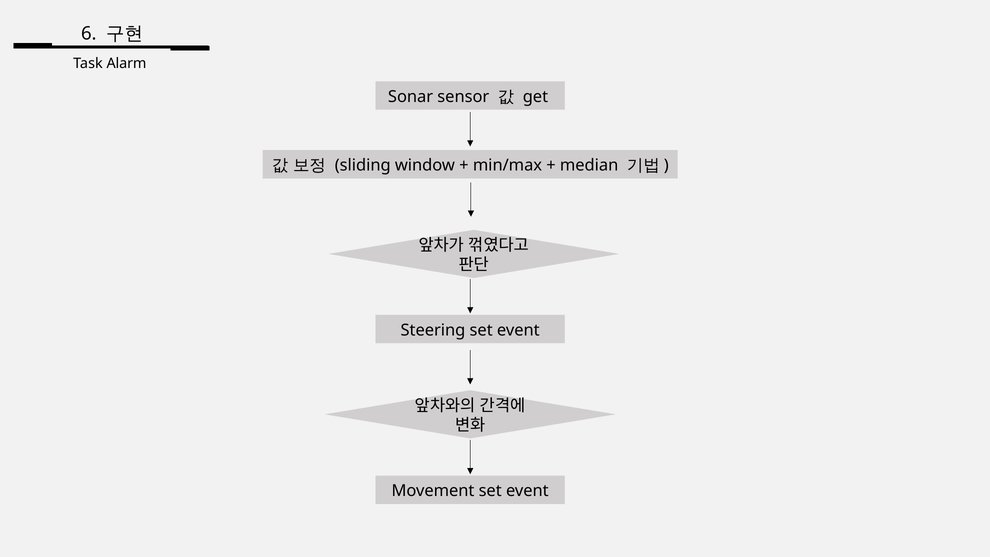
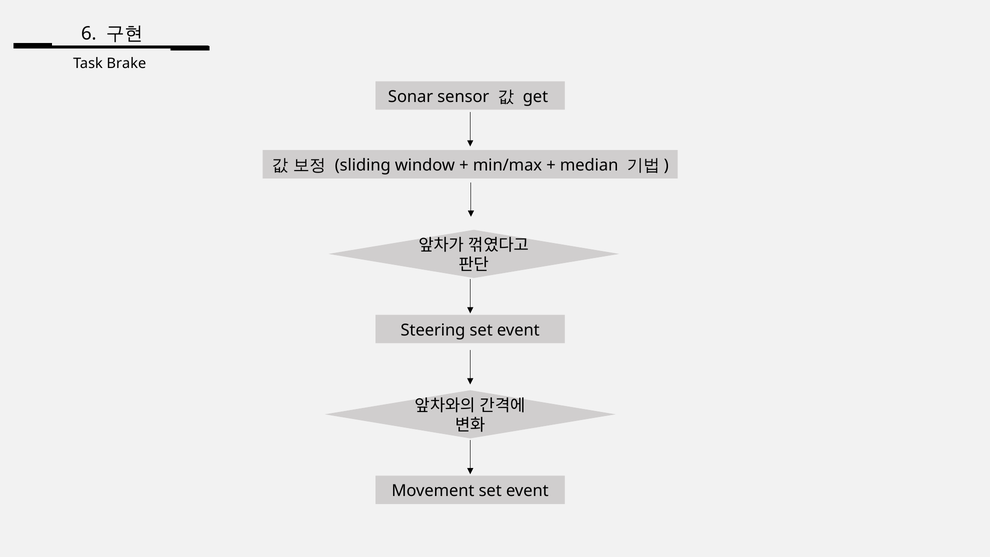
Alarm: Alarm -> Brake
